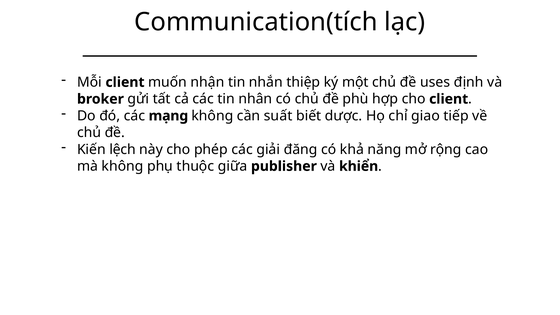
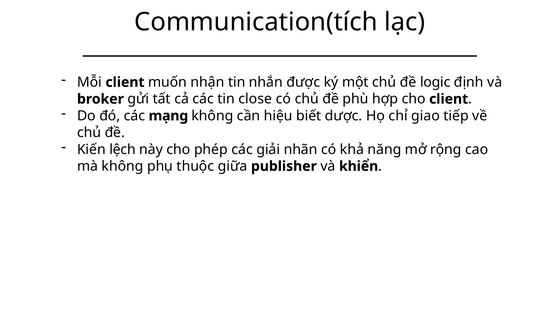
thiệp: thiệp -> được
uses: uses -> logic
nhân: nhân -> close
suất: suất -> hiệu
đăng: đăng -> nhãn
